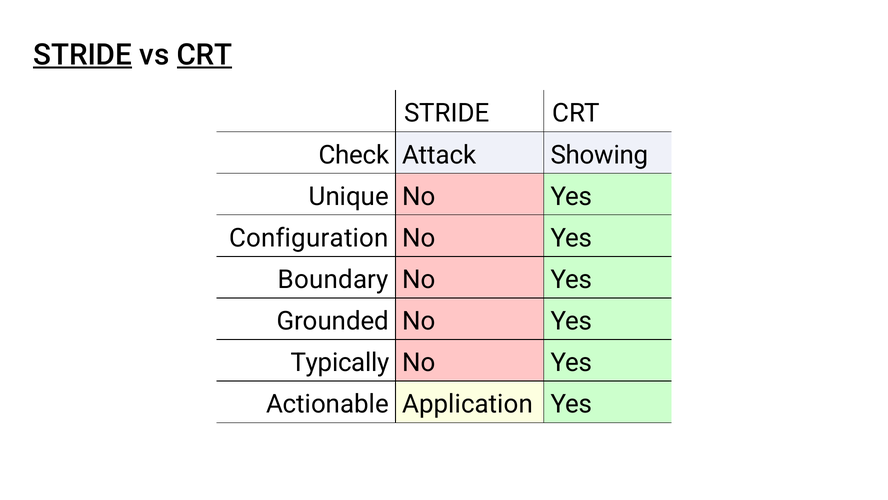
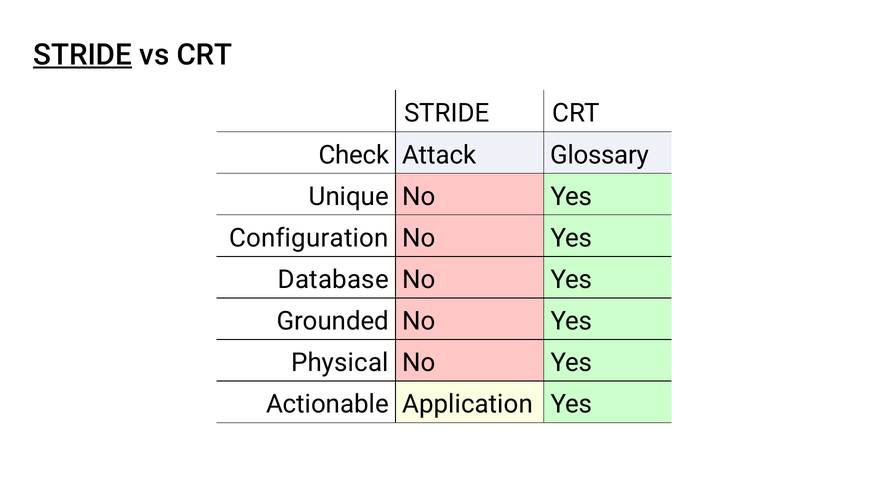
CRT at (204, 55) underline: present -> none
Showing: Showing -> Glossary
Boundary: Boundary -> Database
Typically: Typically -> Physical
